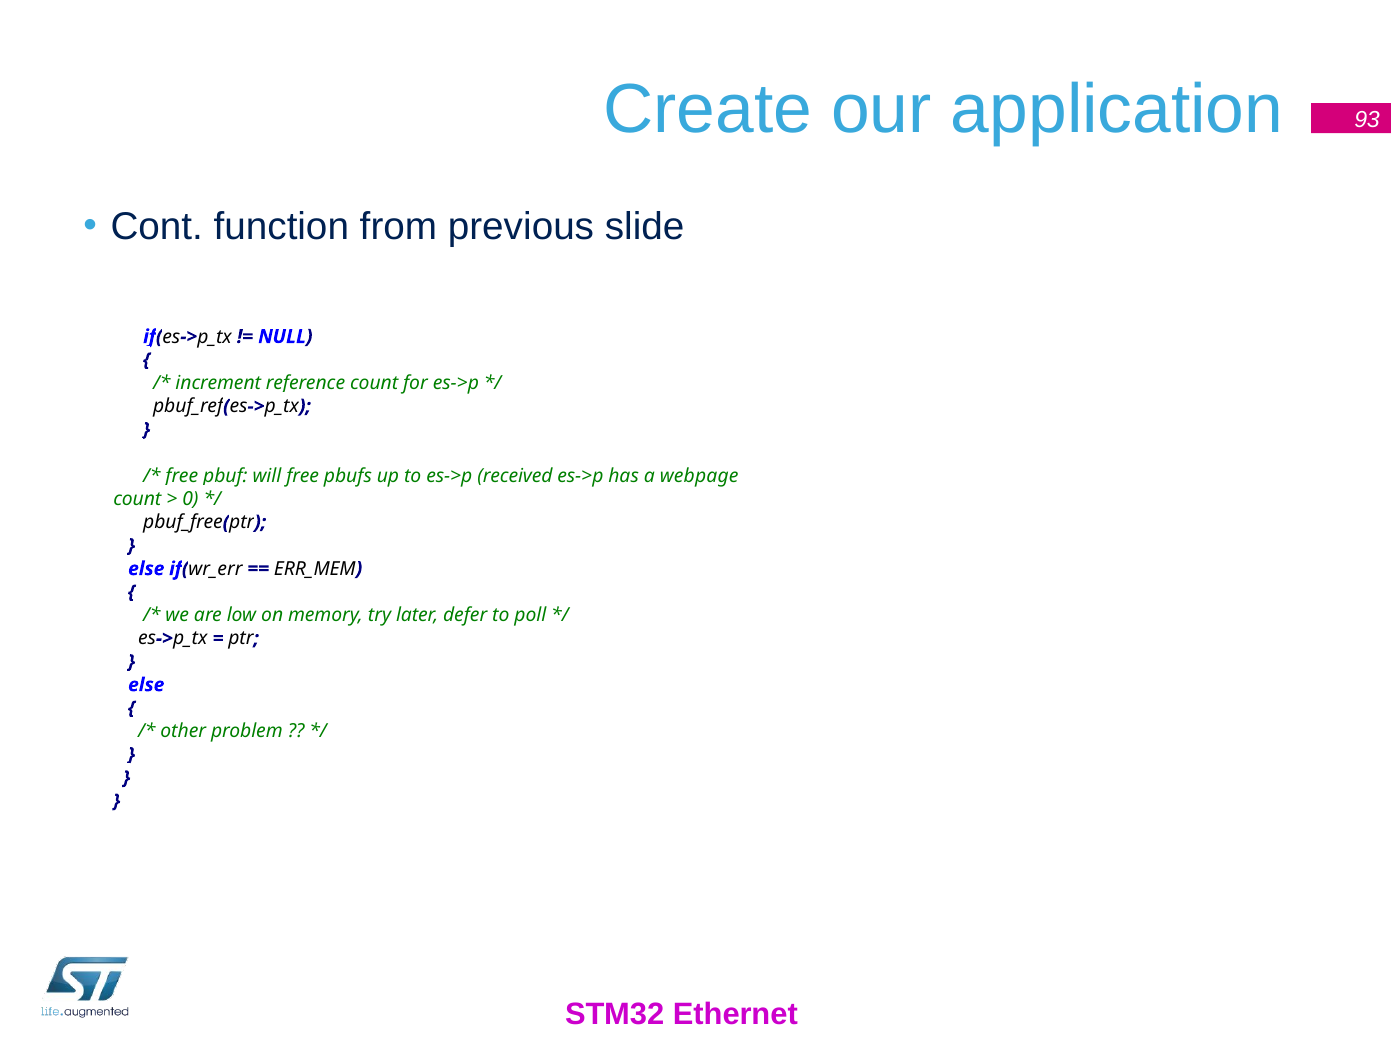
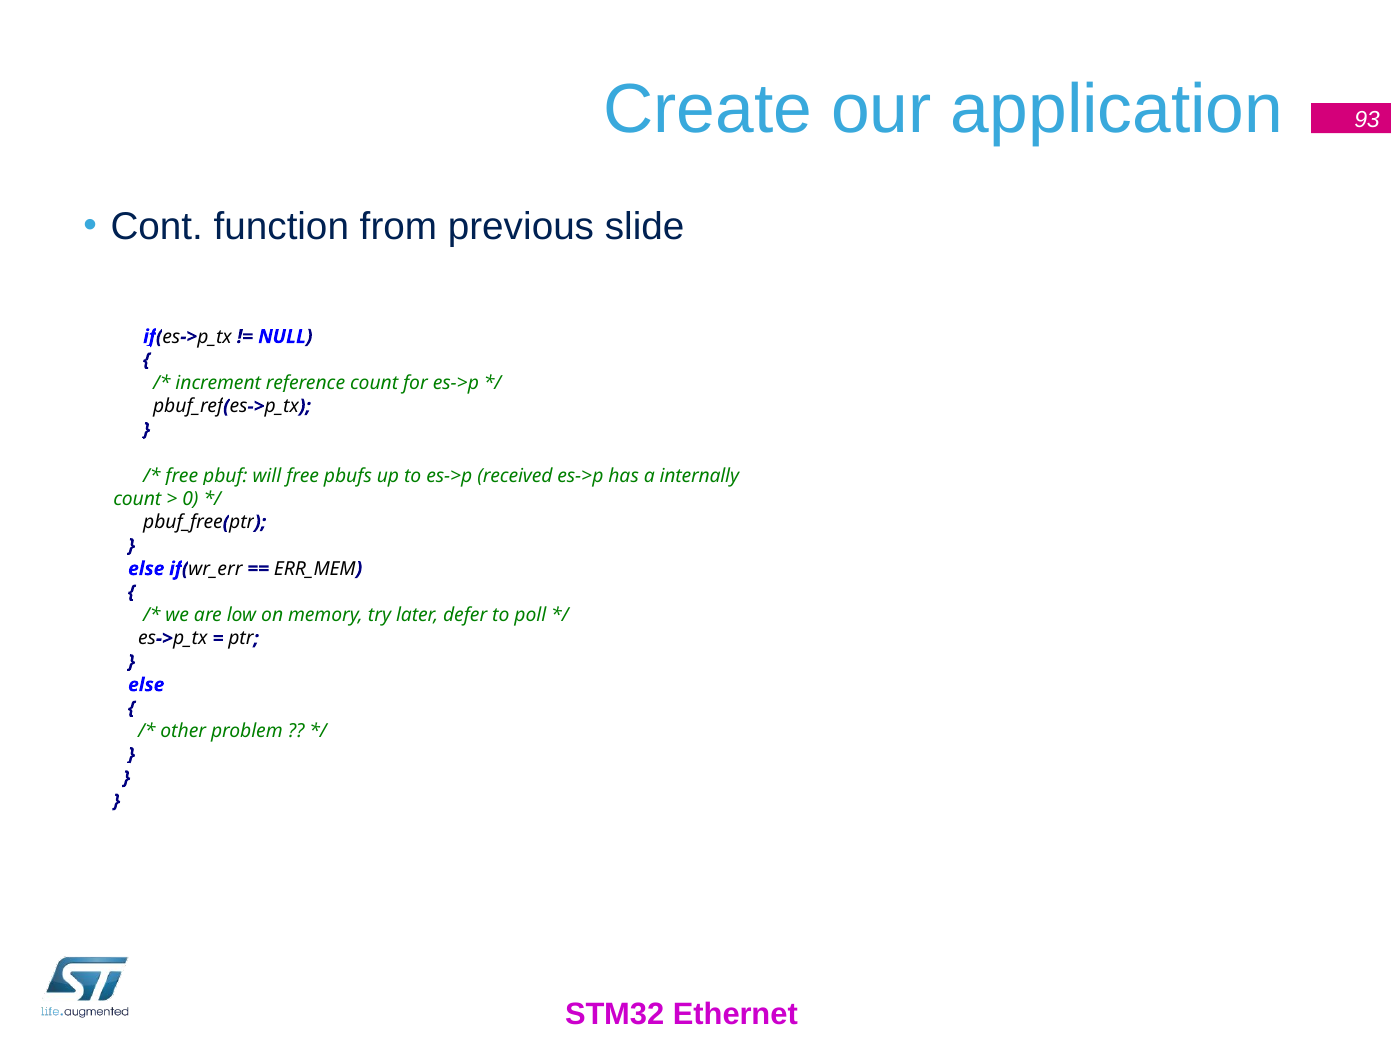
webpage: webpage -> internally
